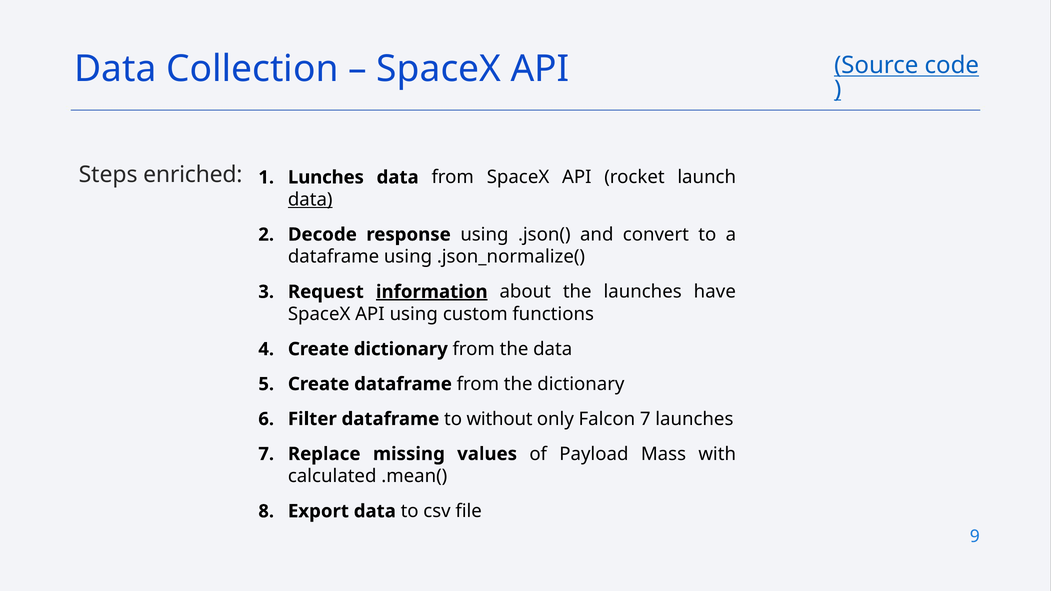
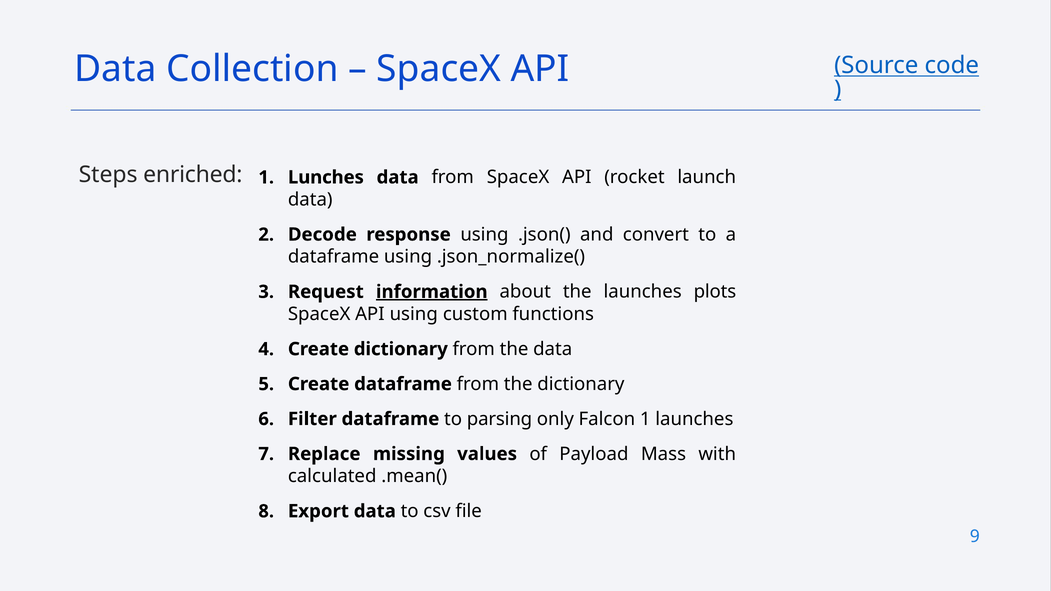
data at (310, 200) underline: present -> none
have: have -> plots
without: without -> parsing
Falcon 7: 7 -> 1
